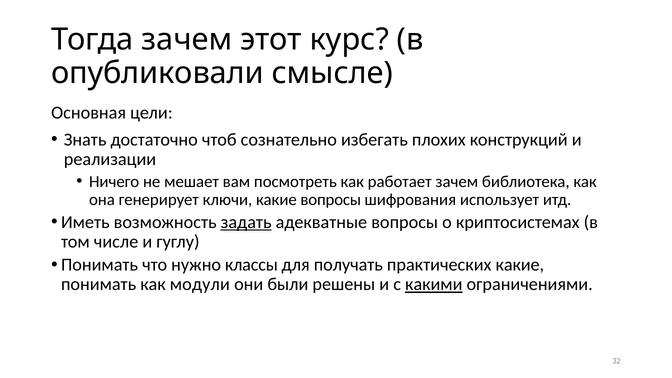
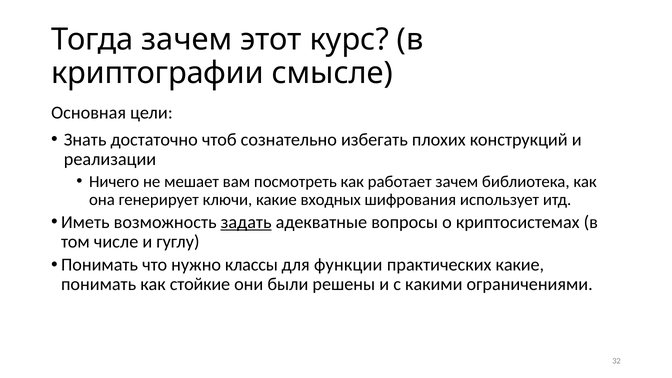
опубликовали: опубликовали -> криптографии
какие вопросы: вопросы -> входных
получать: получать -> функции
модули: модули -> стойкие
какими underline: present -> none
